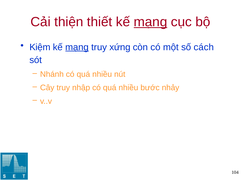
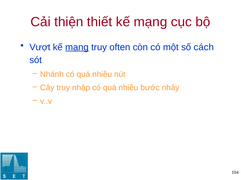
mạng at (151, 22) underline: present -> none
Kiệm: Kiệm -> Vượt
xứng: xứng -> often
